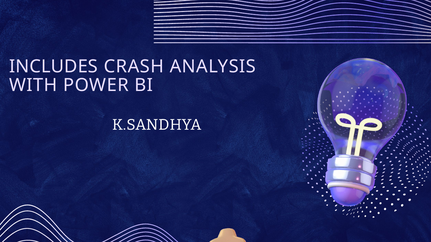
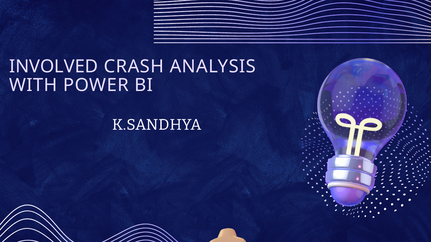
INCLUDES: INCLUDES -> INVOLVED
